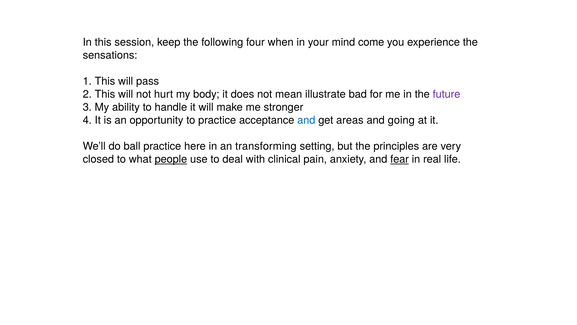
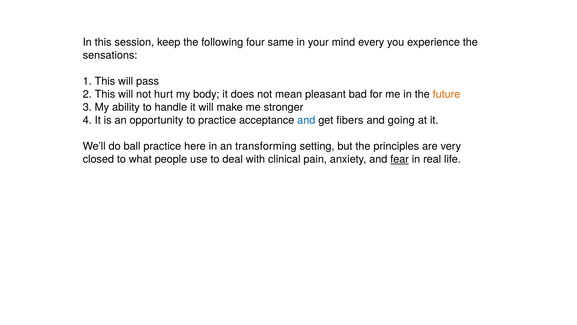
when: when -> same
come: come -> every
illustrate: illustrate -> pleasant
future colour: purple -> orange
areas: areas -> fibers
people underline: present -> none
